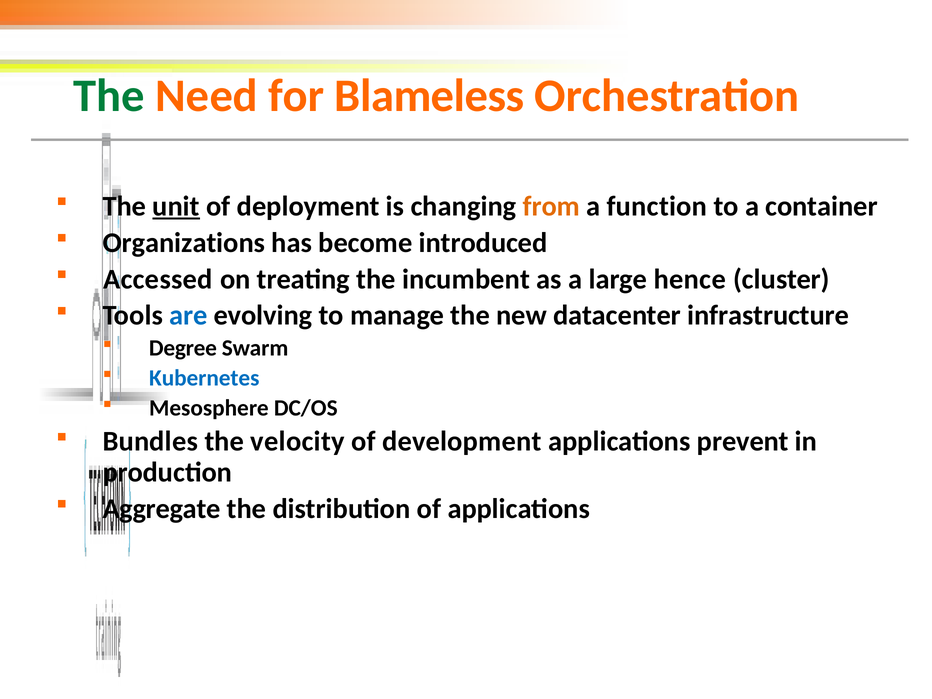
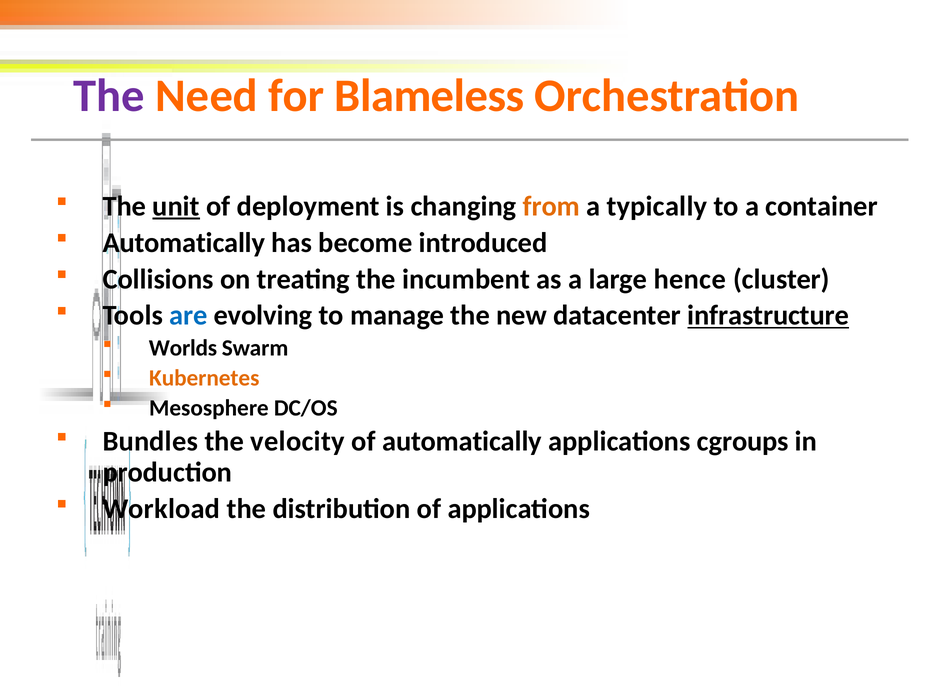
The at (109, 96) colour: green -> purple
function: function -> typically
Organizations at (184, 243): Organizations -> Automatically
Accessed: Accessed -> Collisions
infrastructure underline: none -> present
Degree: Degree -> Worlds
Kubernetes colour: blue -> orange
of development: development -> automatically
prevent: prevent -> cgroups
Aggregate: Aggregate -> Workload
